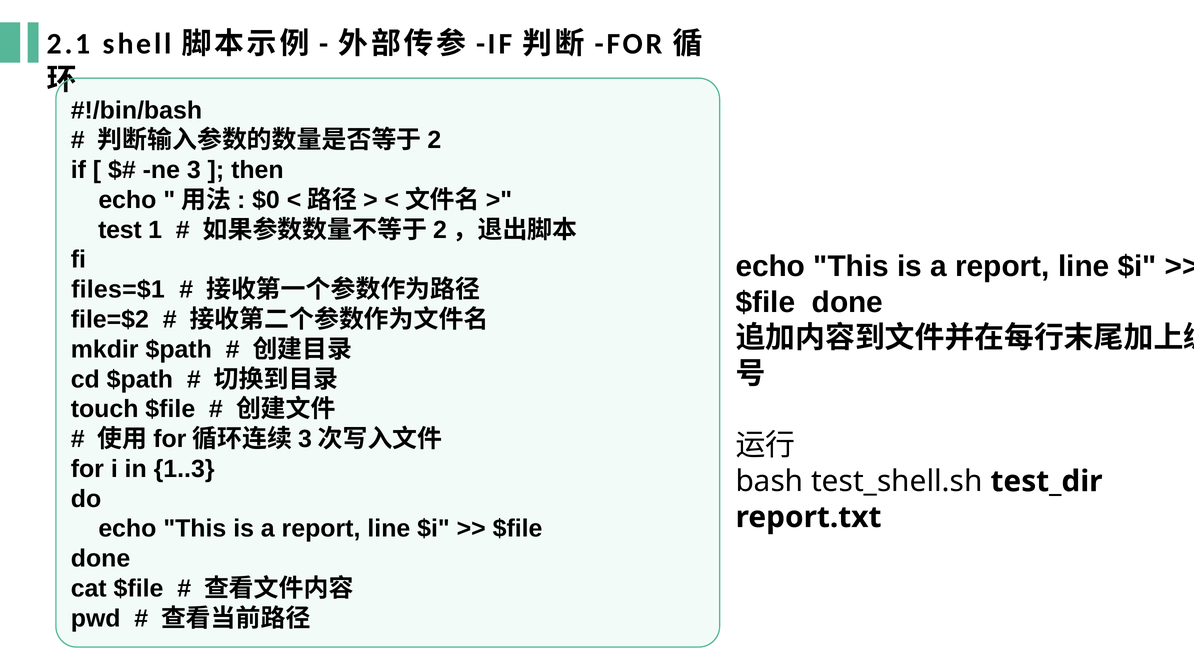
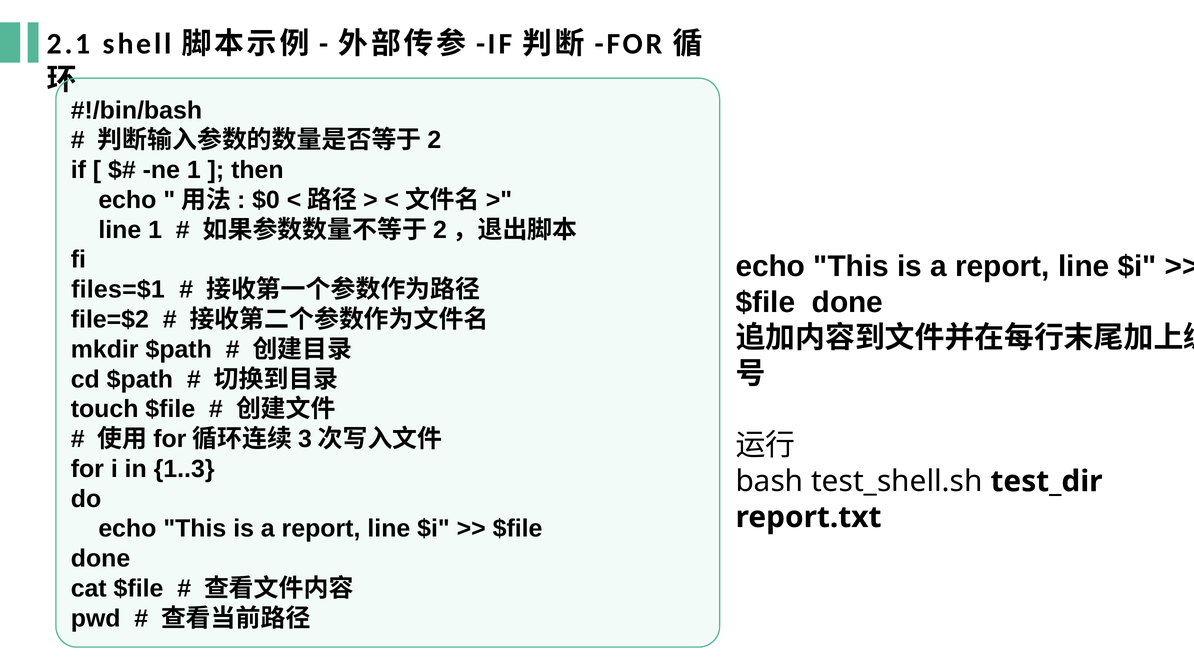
ne 3: 3 -> 1
test at (120, 230): test -> line
